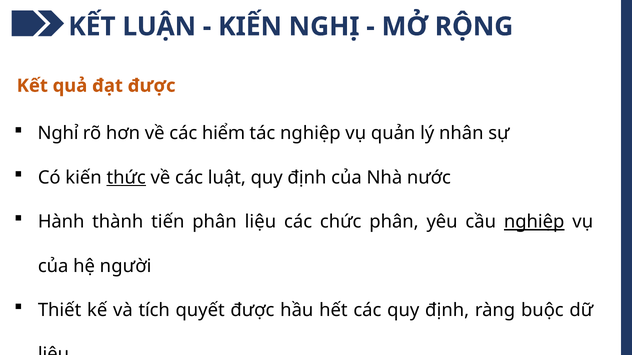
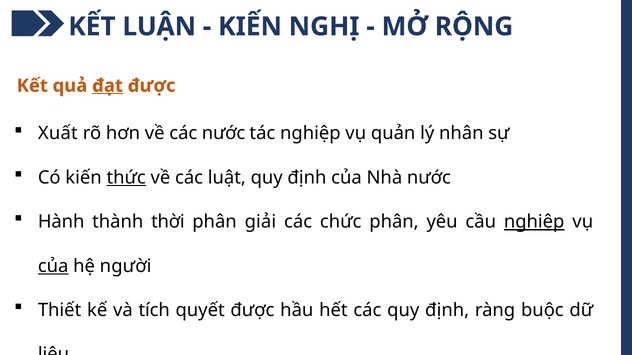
đạt underline: none -> present
Nghỉ: Nghỉ -> Xuất
các hiểm: hiểm -> nước
tiến: tiến -> thời
phân liệu: liệu -> giải
của at (53, 266) underline: none -> present
